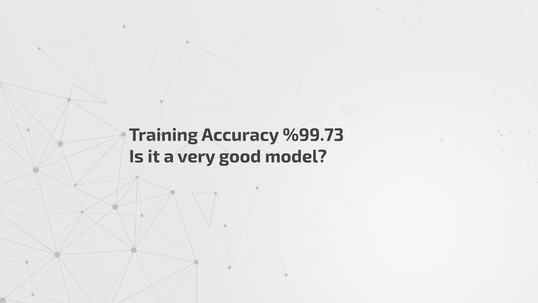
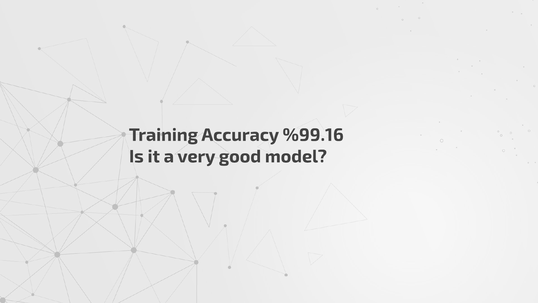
%99.73: %99.73 -> %99.16
